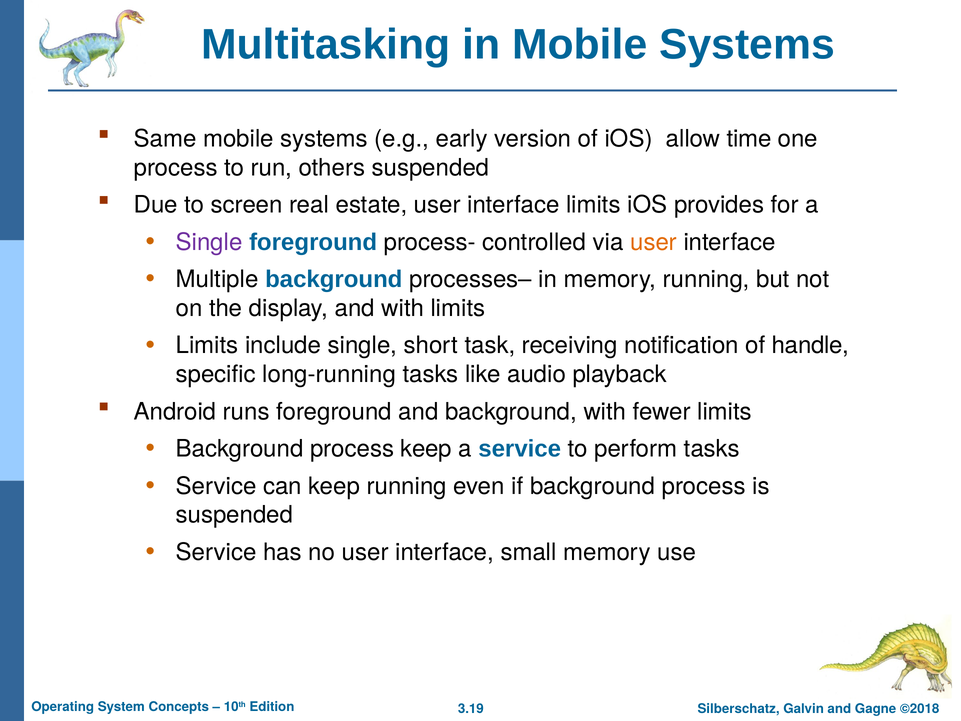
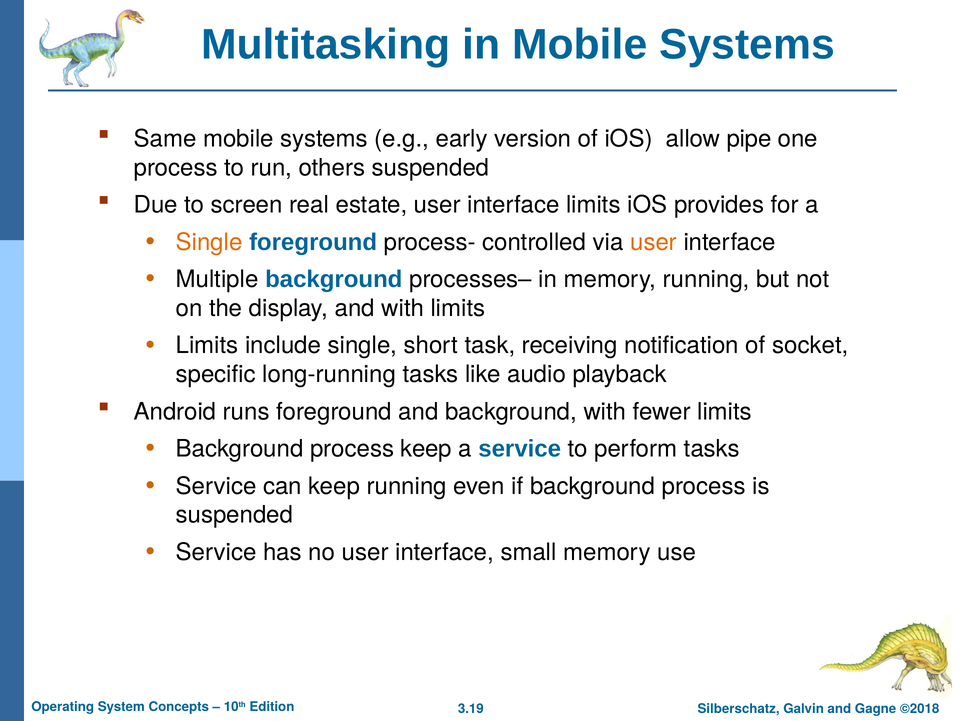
time: time -> pipe
Single at (209, 242) colour: purple -> orange
handle: handle -> socket
